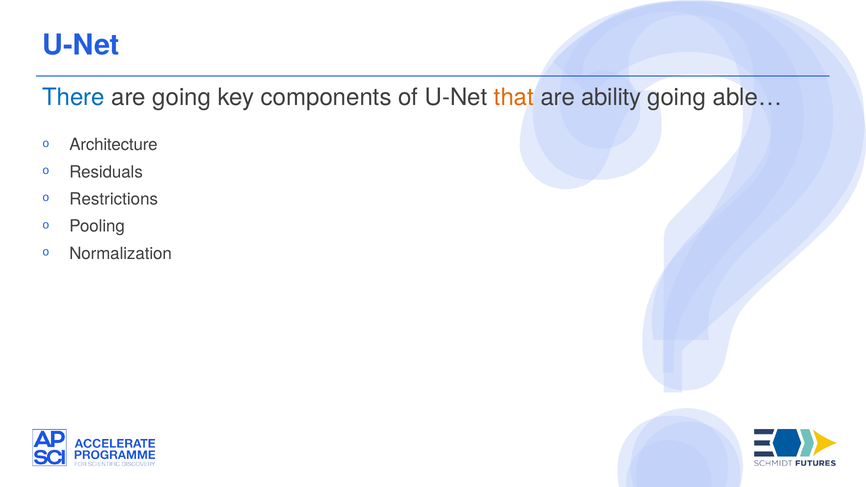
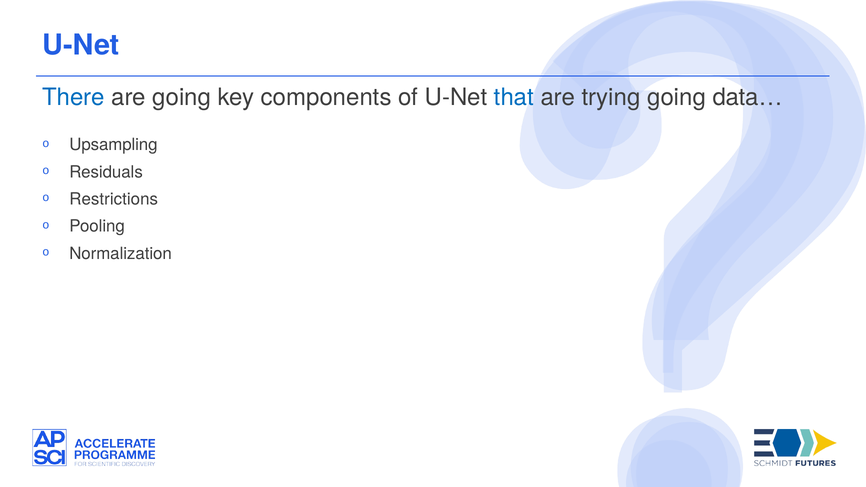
that colour: orange -> blue
ability: ability -> trying
able…: able… -> data…
Architecture: Architecture -> Upsampling
